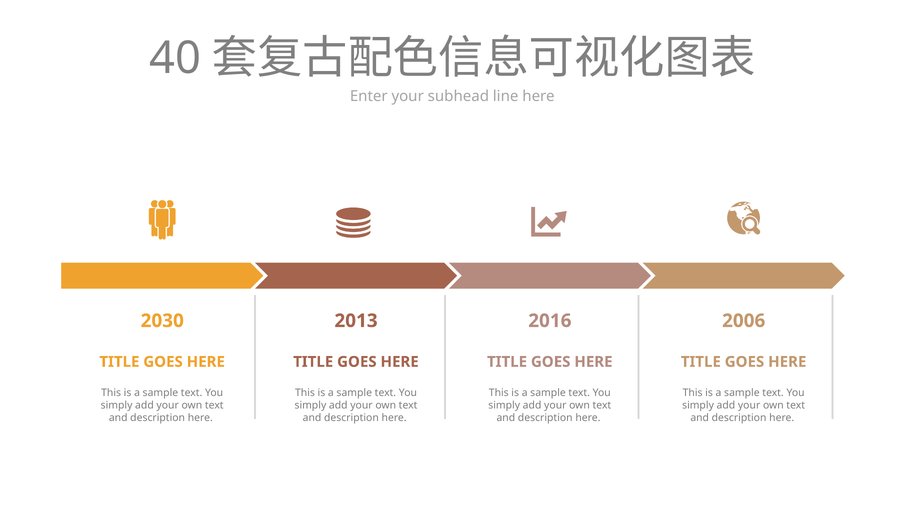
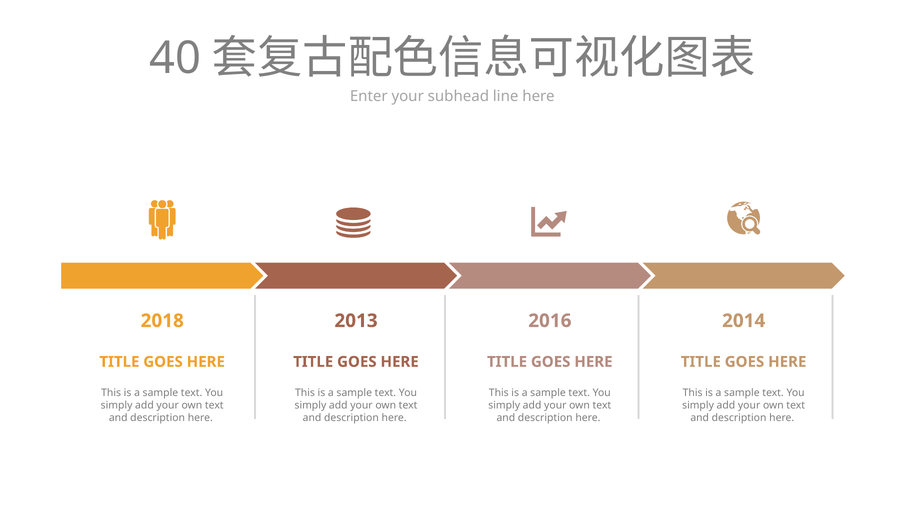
2030: 2030 -> 2018
2006: 2006 -> 2014
